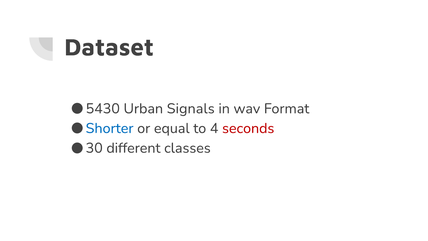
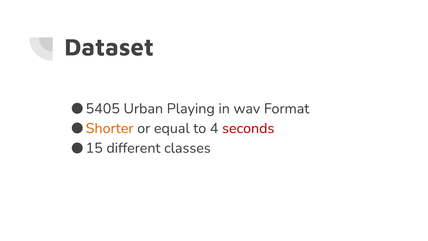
5430: 5430 -> 5405
Signals: Signals -> Playing
Shorter colour: blue -> orange
30: 30 -> 15
